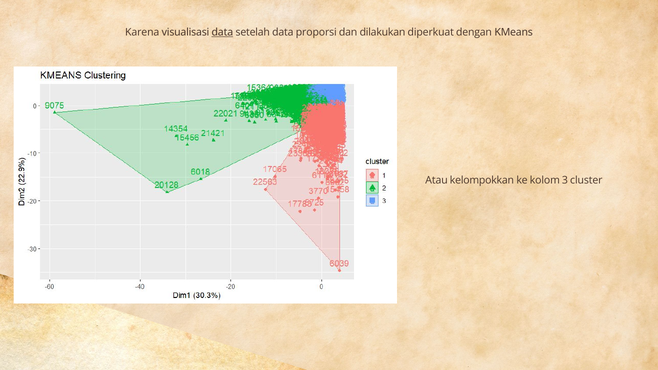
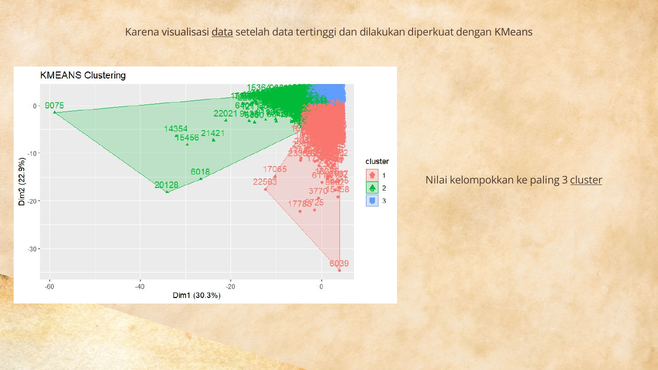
proporsi: proporsi -> tertinggi
Atau: Atau -> Nilai
kolom: kolom -> paling
cluster underline: none -> present
